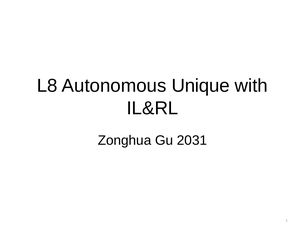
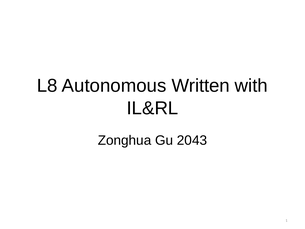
Unique: Unique -> Written
2031: 2031 -> 2043
